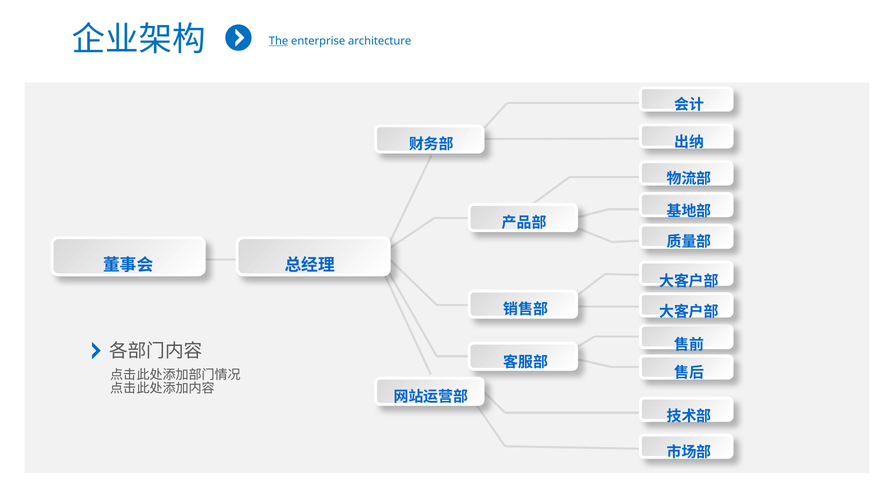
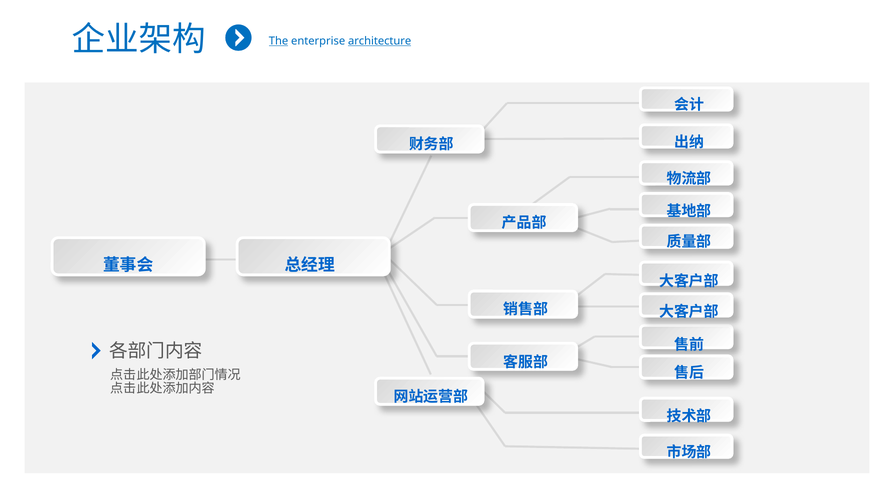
architecture underline: none -> present
